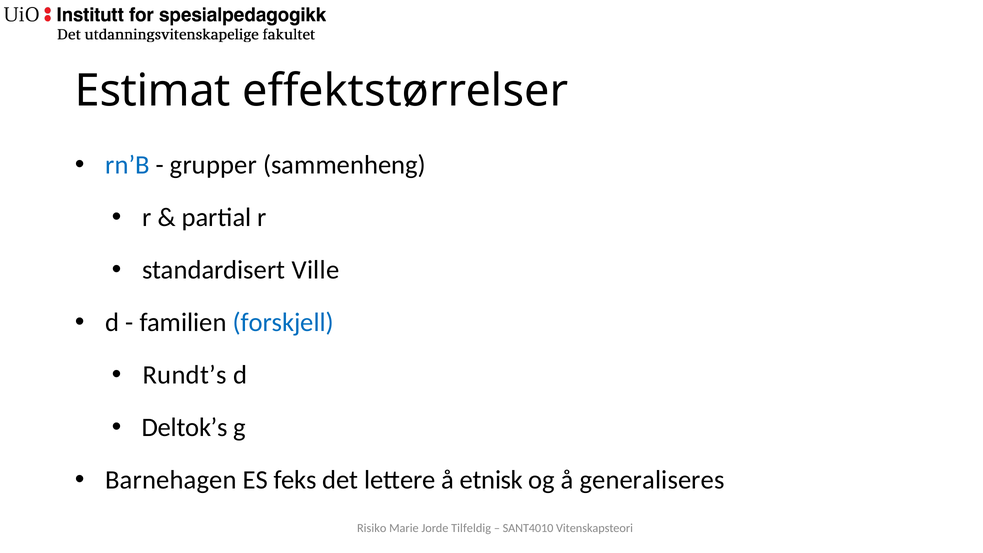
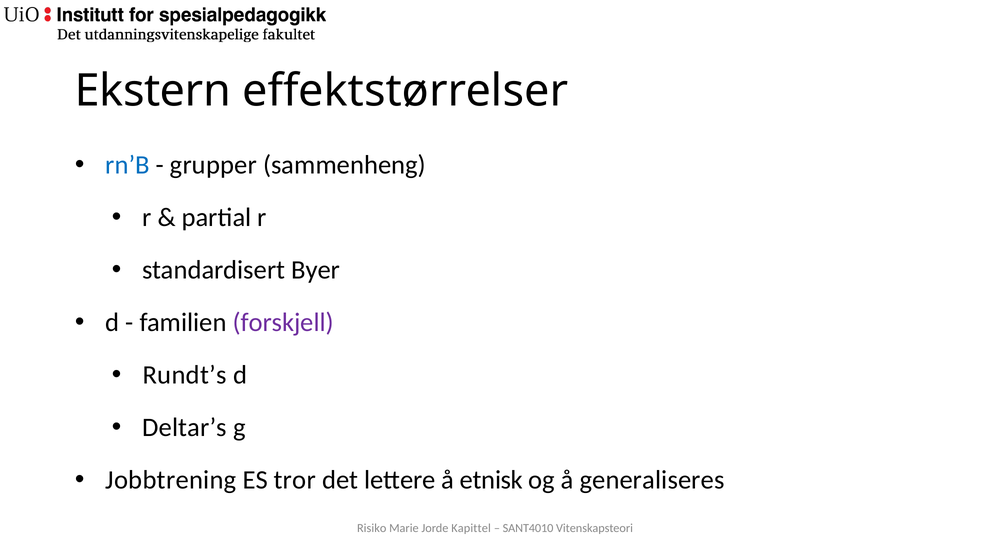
Estimat: Estimat -> Ekstern
Ville: Ville -> Byer
forskjell colour: blue -> purple
Deltok’s: Deltok’s -> Deltar’s
Barnehagen: Barnehagen -> Jobbtrening
feks: feks -> tror
Tilfeldig: Tilfeldig -> Kapittel
